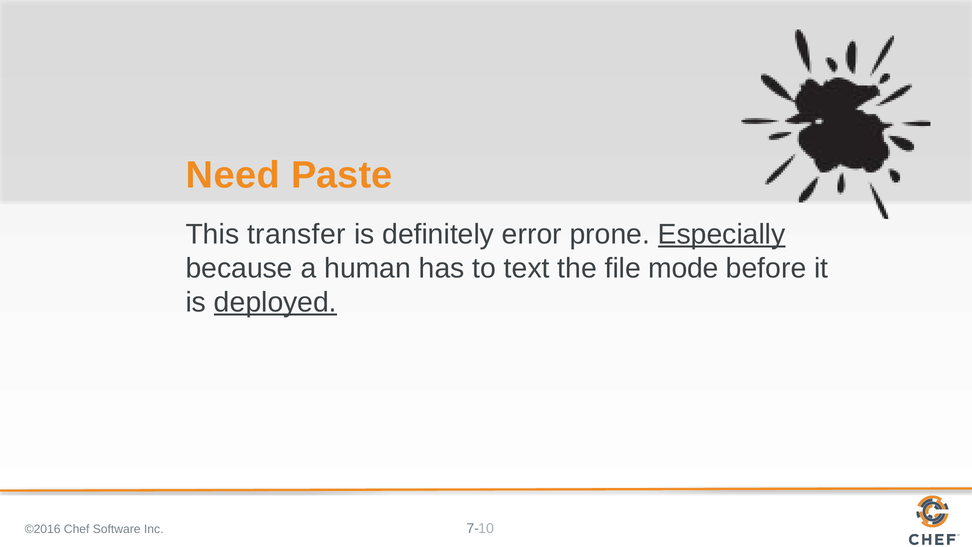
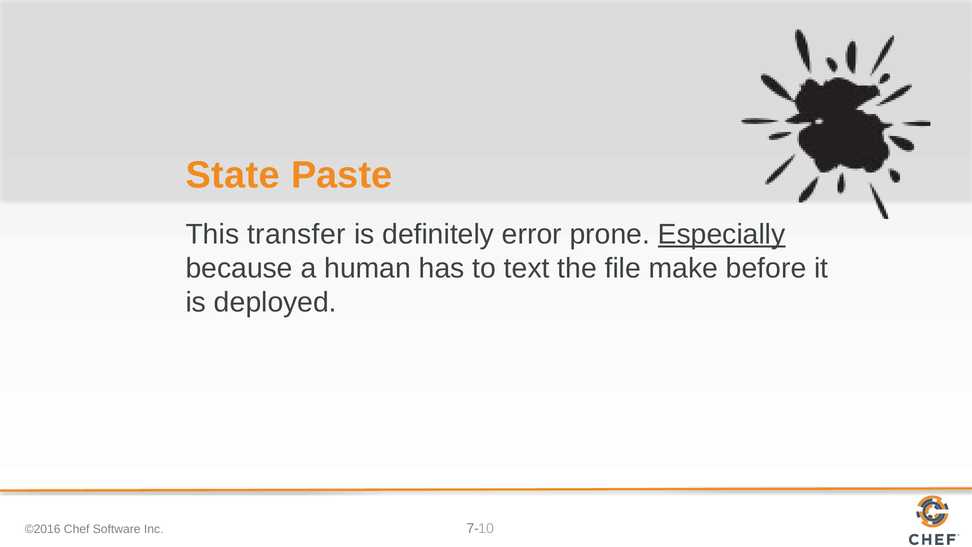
Need: Need -> State
mode: mode -> make
deployed underline: present -> none
